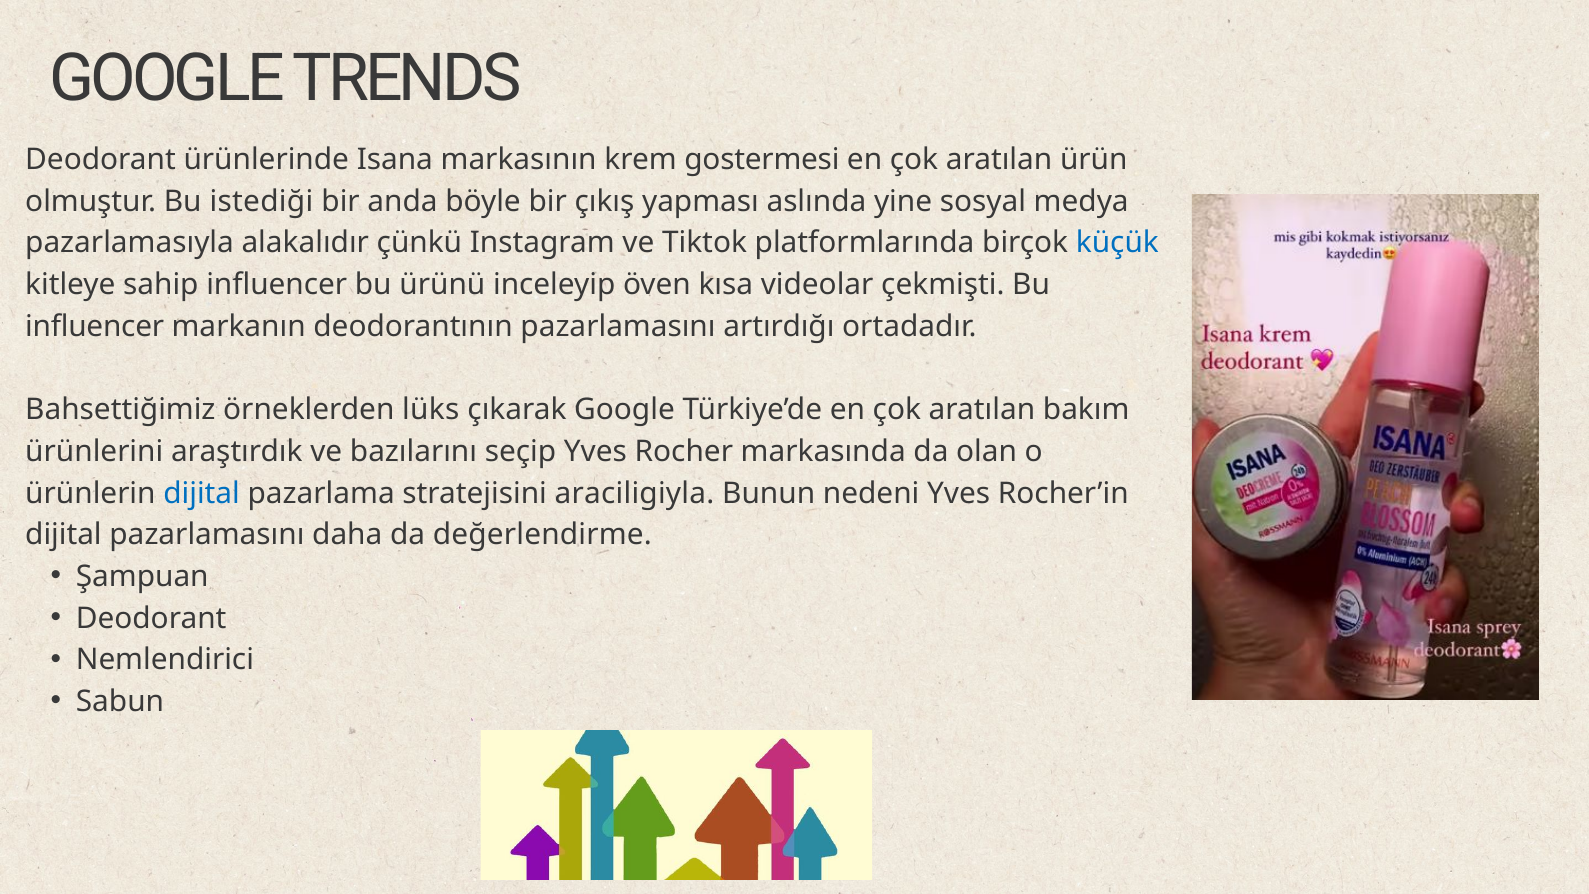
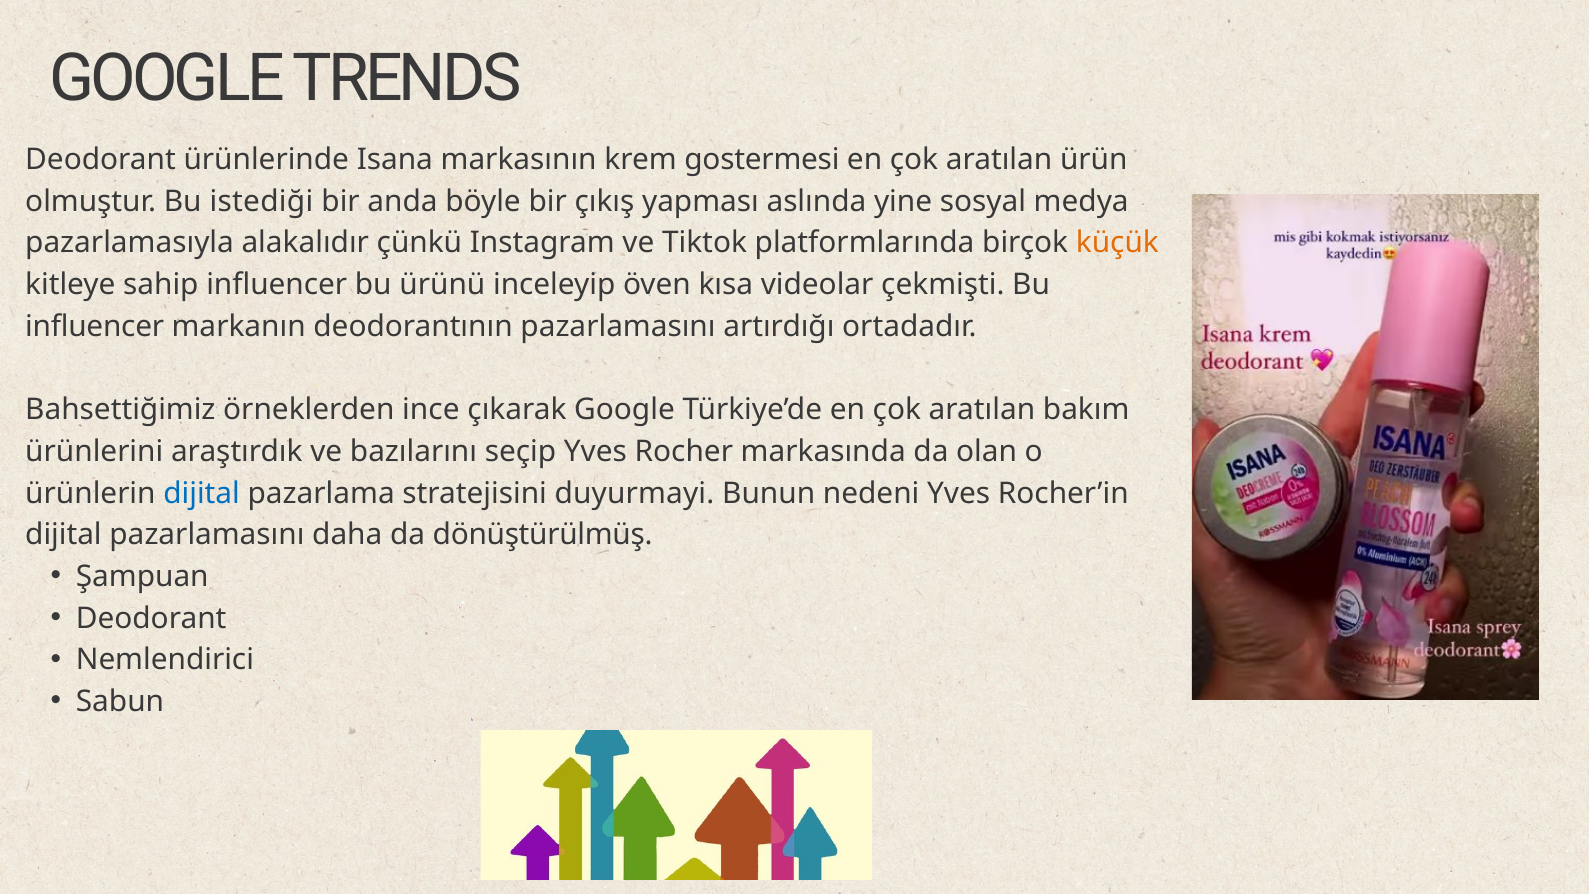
küçük colour: blue -> orange
lüks: lüks -> ince
araciligiyla: araciligiyla -> duyurmayi
değerlendirme: değerlendirme -> dönüştürülmüş
